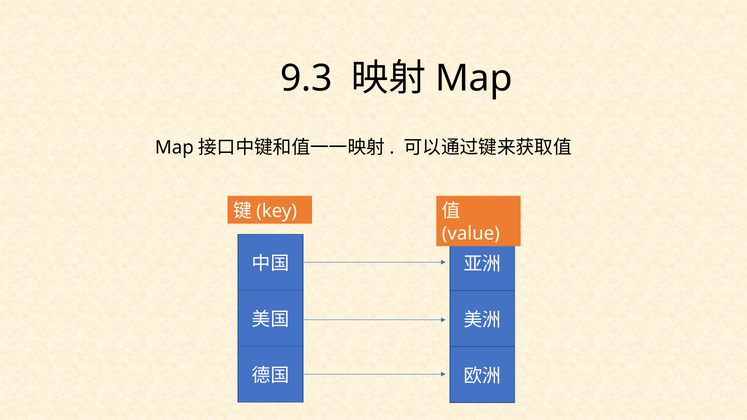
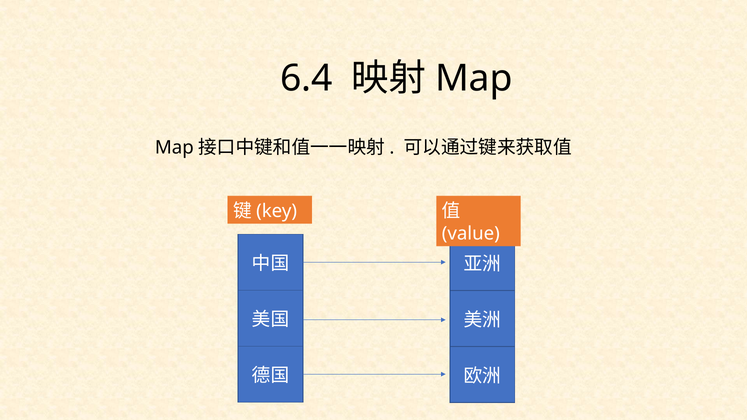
9.3: 9.3 -> 6.4
